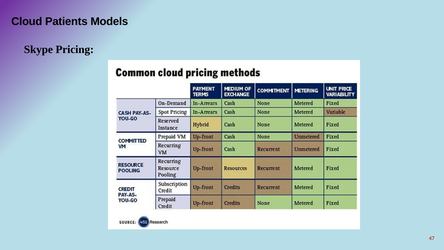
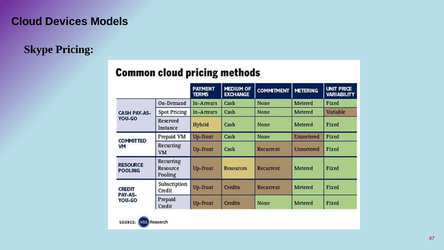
Patients: Patients -> Devices
